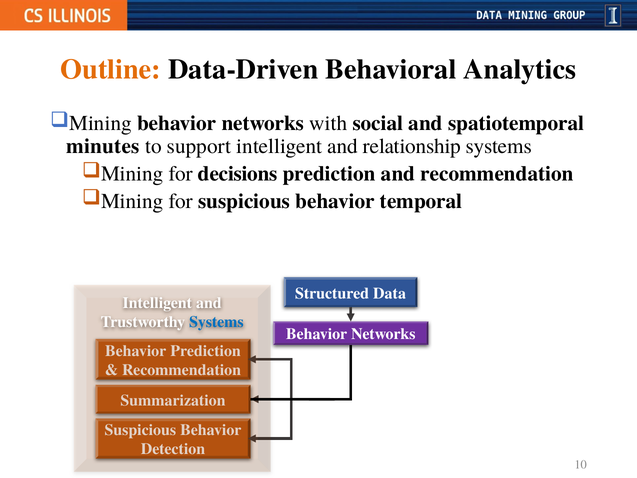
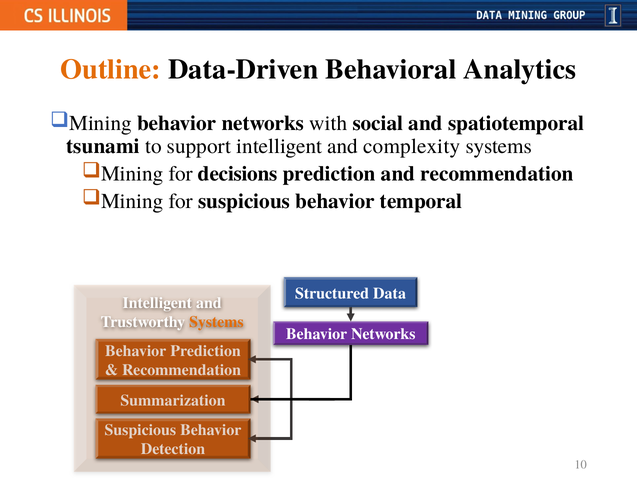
minutes: minutes -> tsunami
relationship: relationship -> complexity
Systems at (216, 322) colour: blue -> orange
